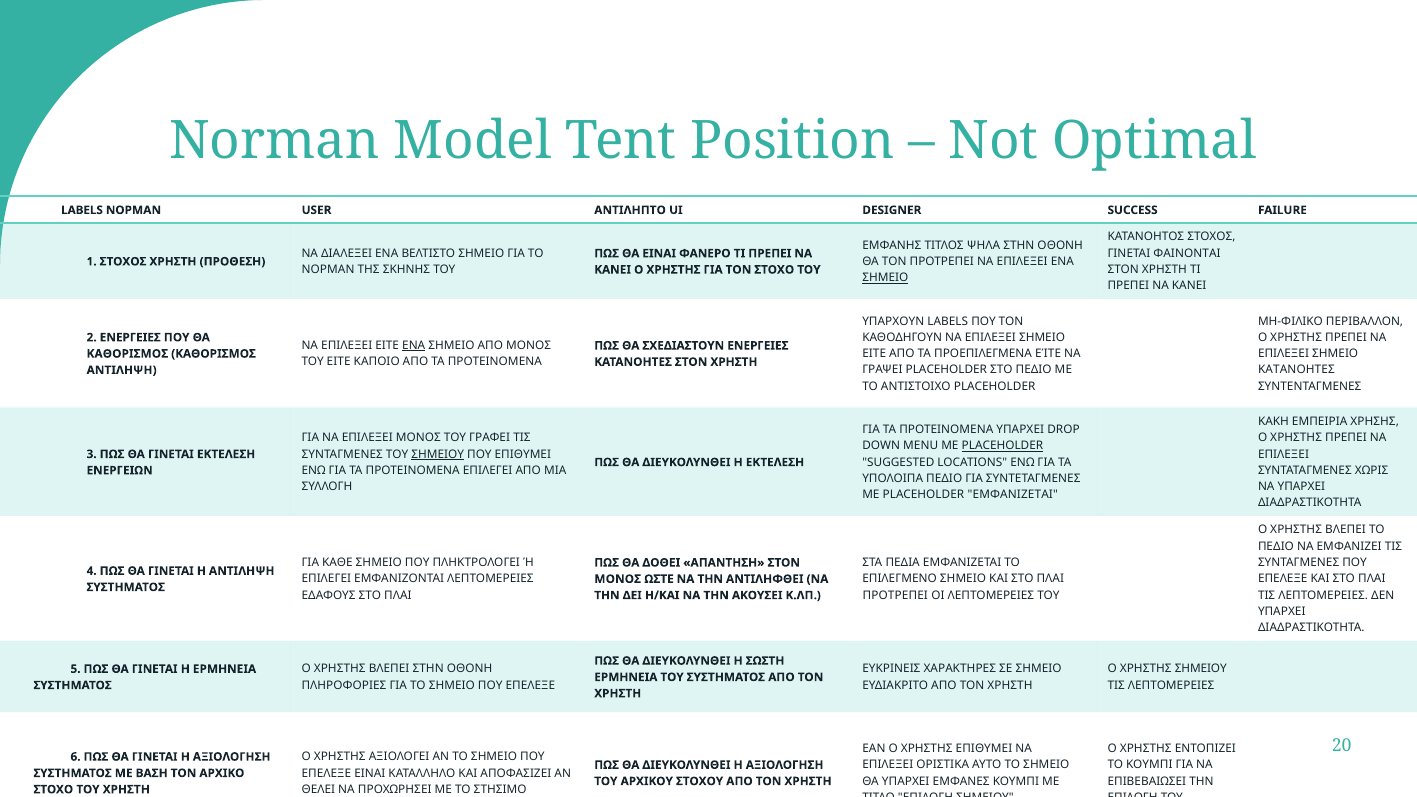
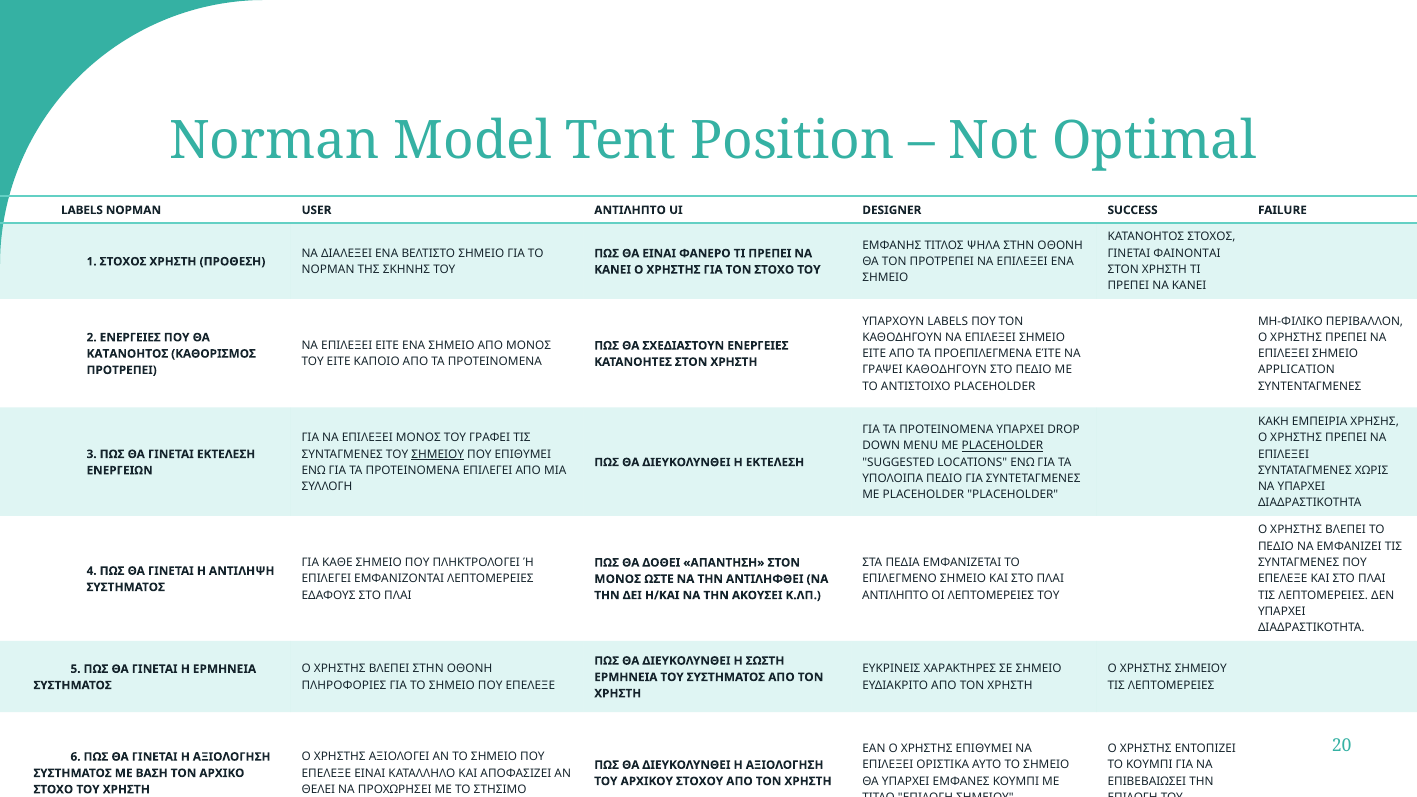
ΣΗΜΕΙΟ at (885, 278) underline: present -> none
ΕΝΑ at (414, 346) underline: present -> none
ΚΑΘΟΡΙΣΜΟΣ at (127, 354): ΚΑΘΟΡΙΣΜΟΣ -> ΚΑΤΑΝΟΗΤΟΣ
ΓΡΑΨΕΙ PLACEHOLDER: PLACEHOLDER -> ΚΑΘΟΔΗΓΟΥΝ
ΚΑΤΑΝΟΗΤΕΣ at (1296, 370): ΚΑΤΑΝΟΗΤΕΣ -> APPLICATION
ΑΝΤΙΛΗΨΗ at (122, 370): ΑΝΤΙΛΗΨΗ -> ΠΡΟΤΡΕΠΕΙ
PLACEHOLDER ΕΜΦΑΝΙΖΕΤΑΙ: ΕΜΦΑΝΙΖΕΤΑΙ -> PLACEHOLDER
ΠΡΟΤΡΕΠΕΙ at (895, 595): ΠΡΟΤΡΕΠΕΙ -> ΑΝΤΙΛΗΠΤΟ
